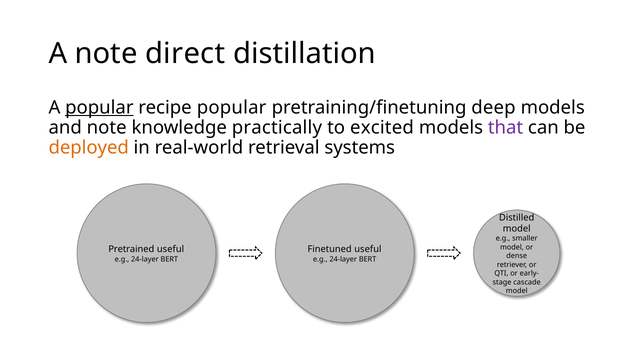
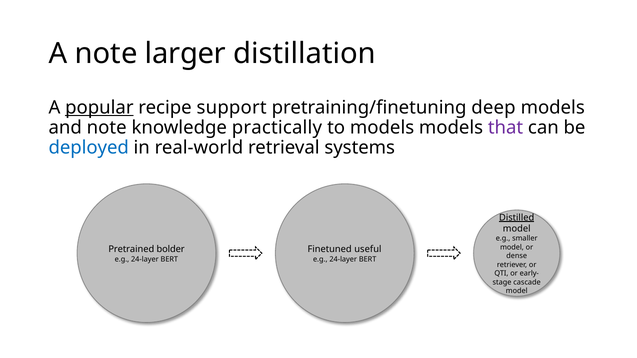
direct: direct -> larger
recipe popular: popular -> support
to excited: excited -> models
deployed colour: orange -> blue
Distilled underline: none -> present
Pretrained useful: useful -> bolder
